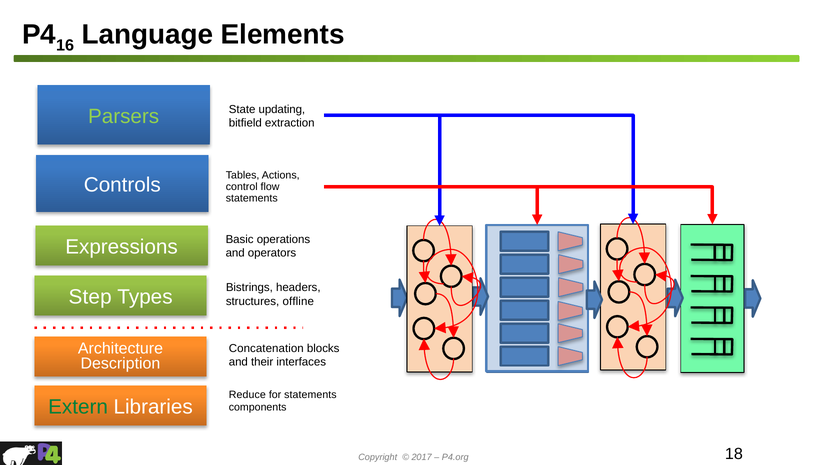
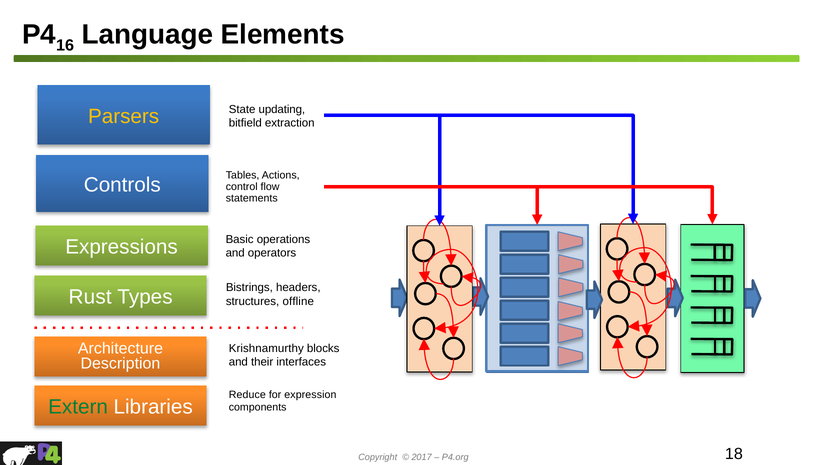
Parsers colour: light green -> yellow
Step: Step -> Rust
Concatenation: Concatenation -> Krishnamurthy
for statements: statements -> expression
